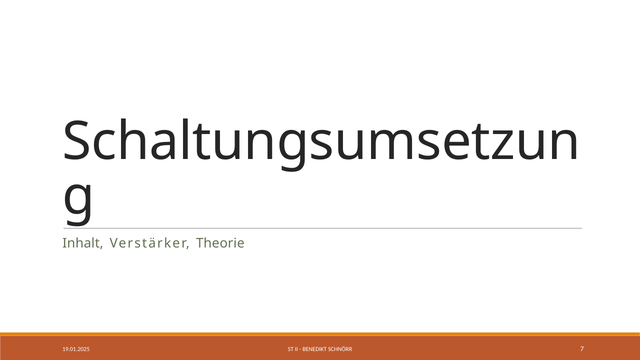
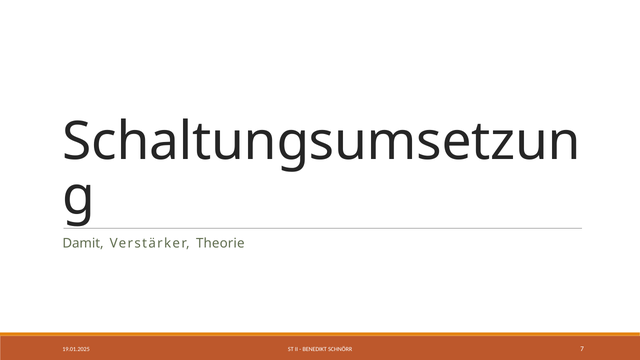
Inhalt: Inhalt -> Damit
